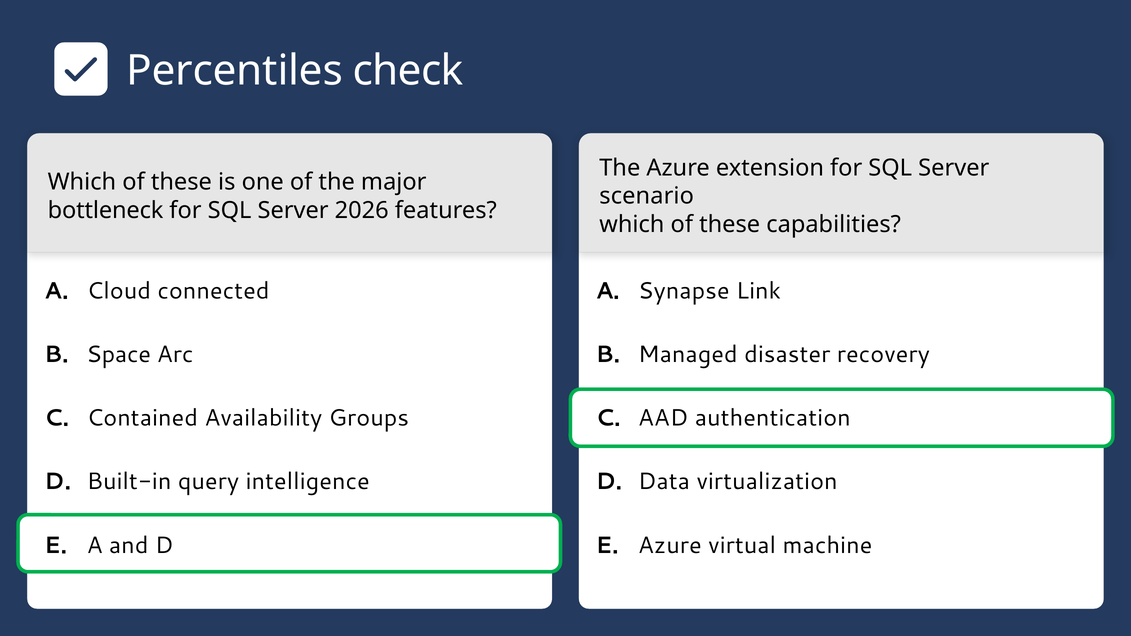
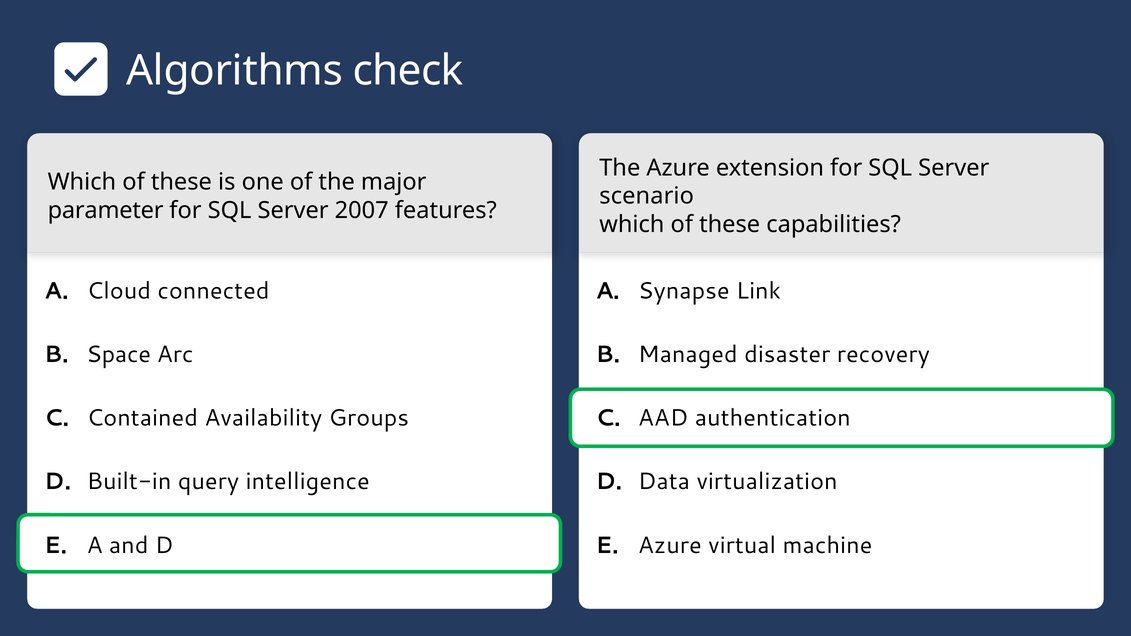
Percentiles: Percentiles -> Algorithms
bottleneck: bottleneck -> parameter
2026: 2026 -> 2007
